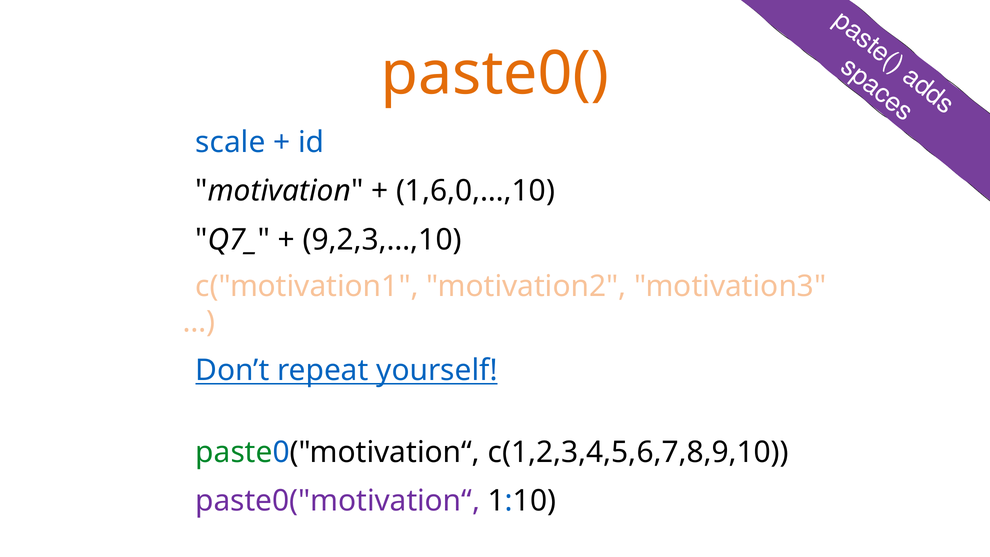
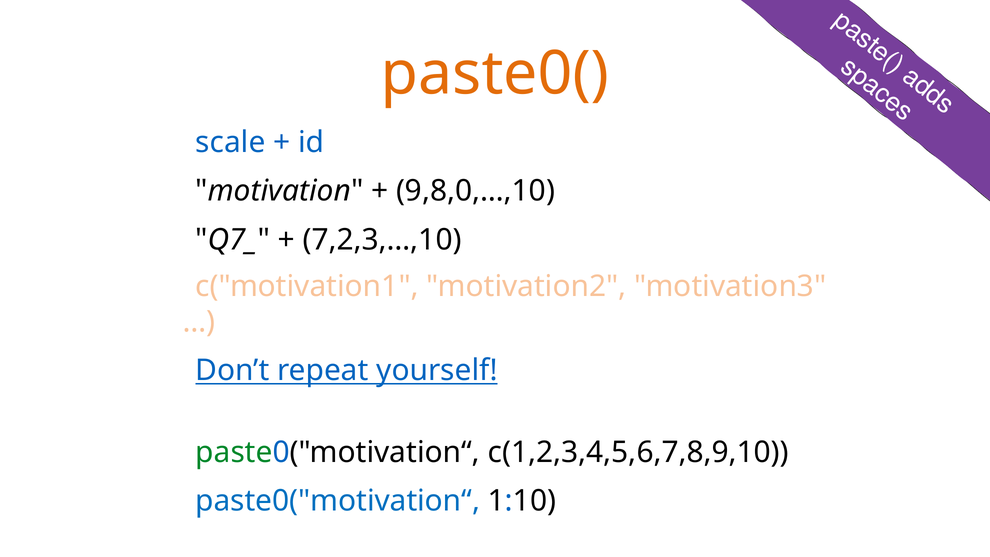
1,6,0,…,10: 1,6,0,…,10 -> 9,8,0,…,10
9,2,3,…,10: 9,2,3,…,10 -> 7,2,3,…,10
paste0("motivation“ at (338, 501) colour: purple -> blue
